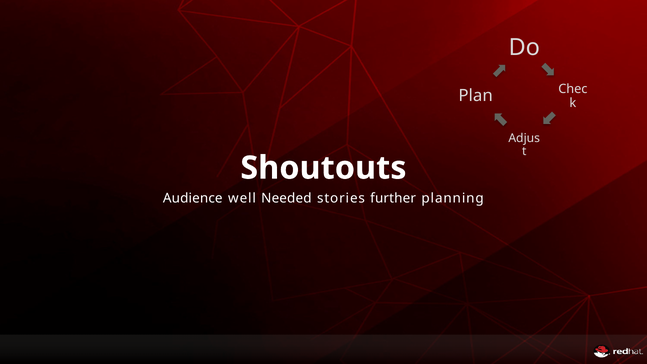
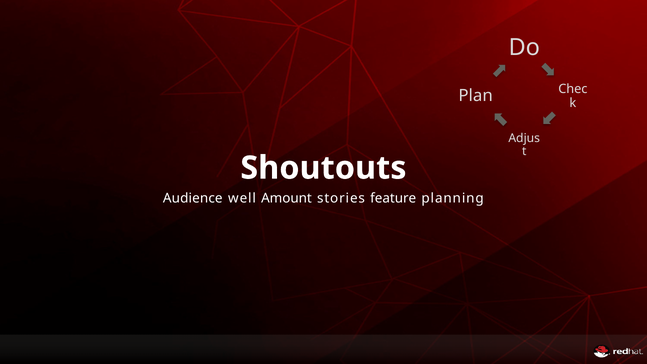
Needed: Needed -> Amount
further: further -> feature
